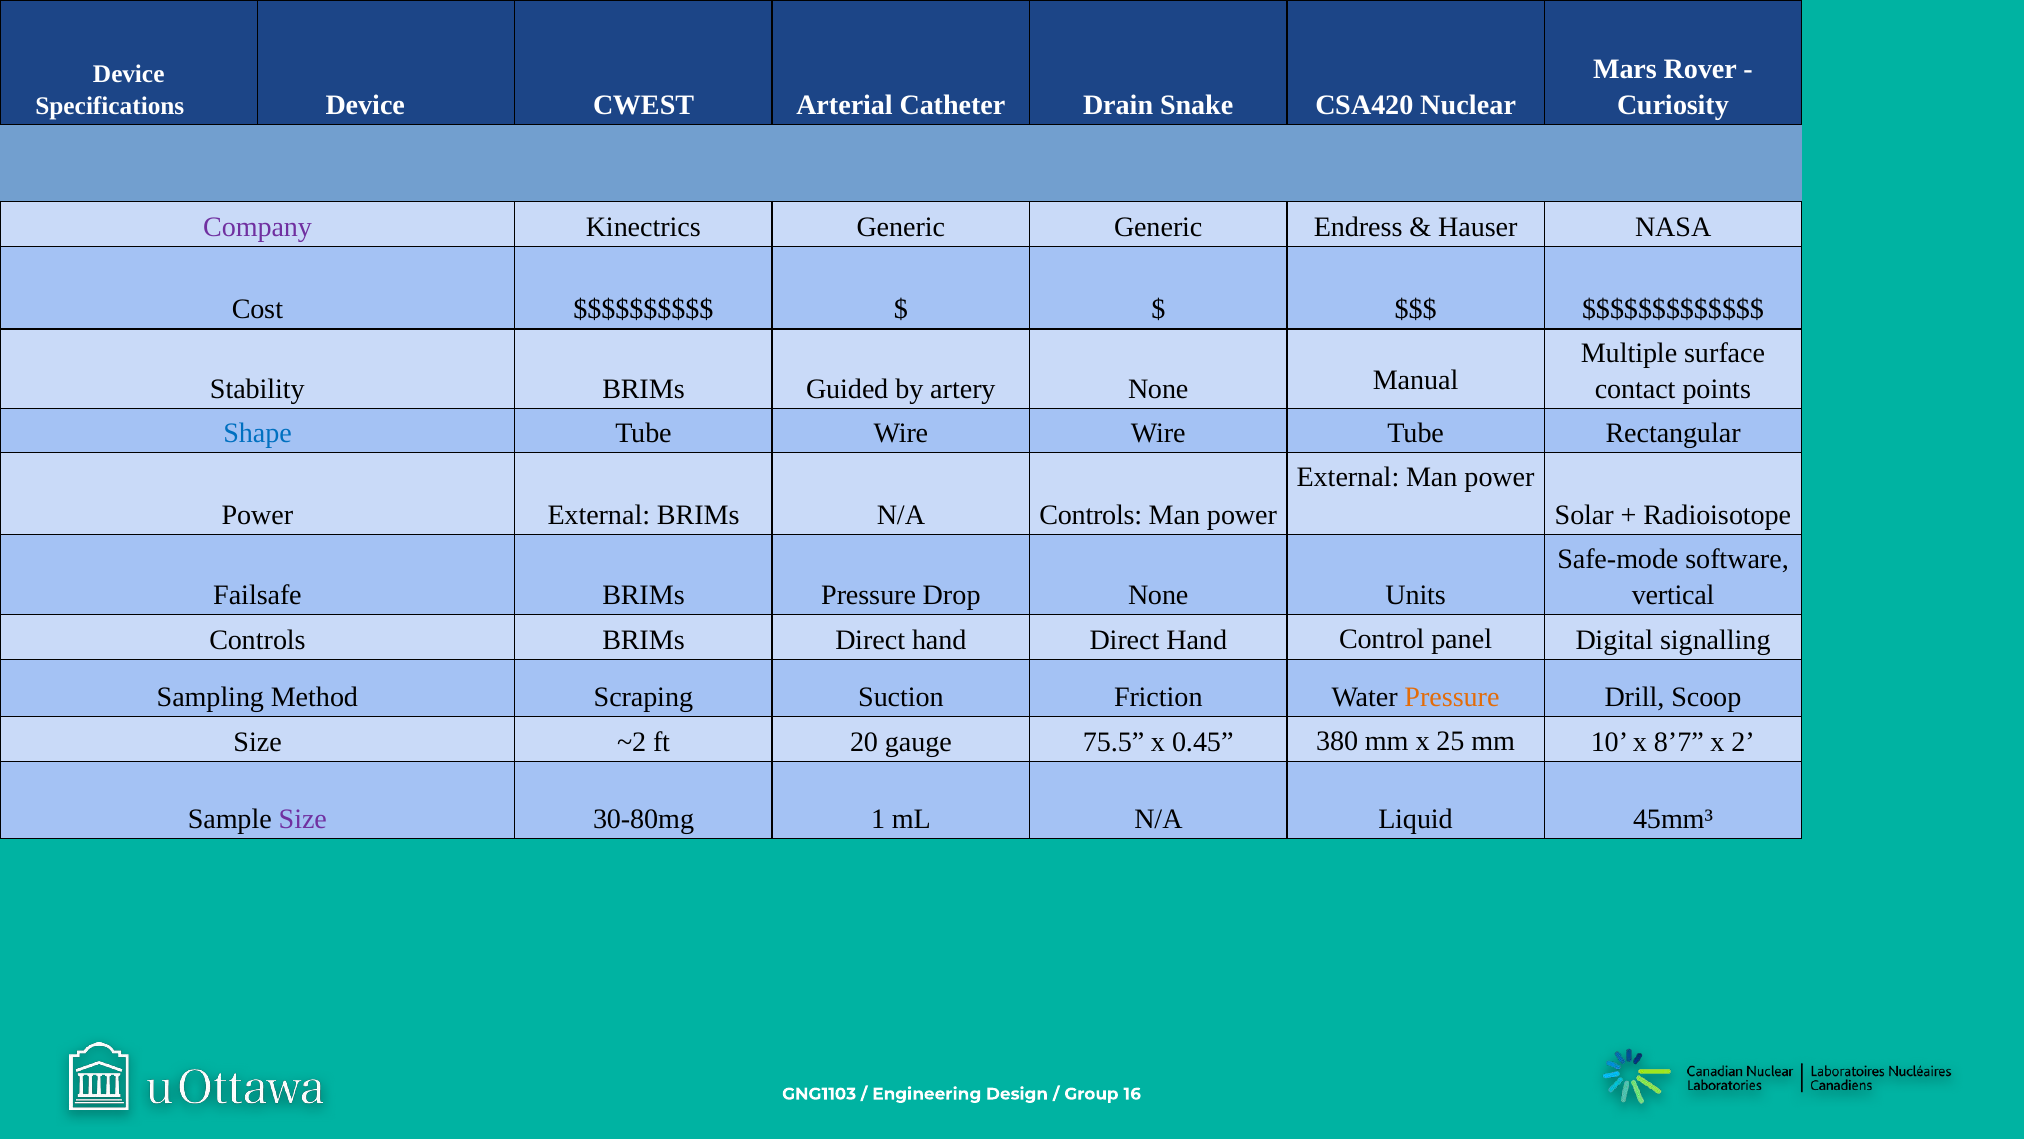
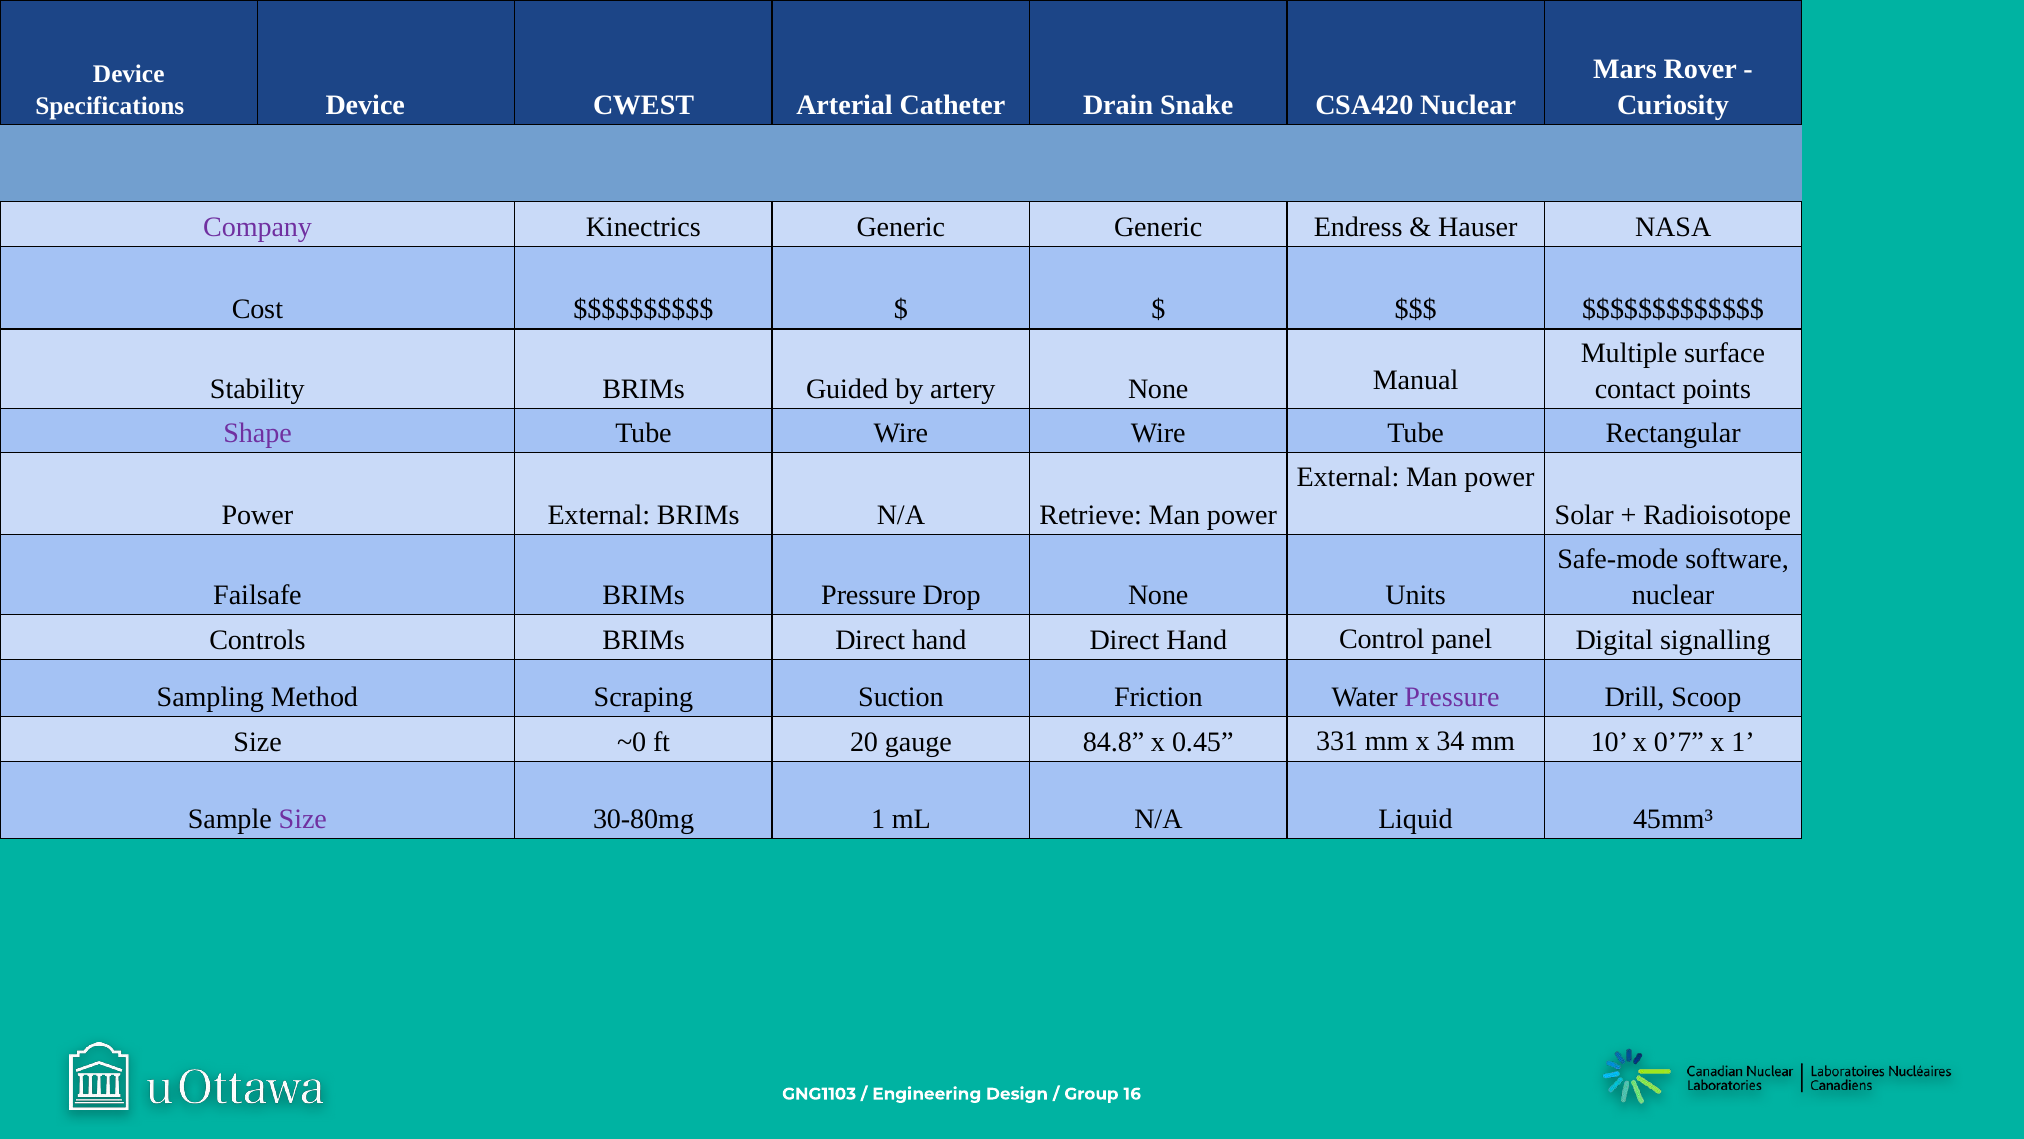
Shape colour: blue -> purple
N/A Controls: Controls -> Retrieve
vertical at (1673, 595): vertical -> nuclear
Pressure at (1452, 697) colour: orange -> purple
~2: ~2 -> ~0
75.5: 75.5 -> 84.8
380: 380 -> 331
25: 25 -> 34
8’7: 8’7 -> 0’7
x 2: 2 -> 1
